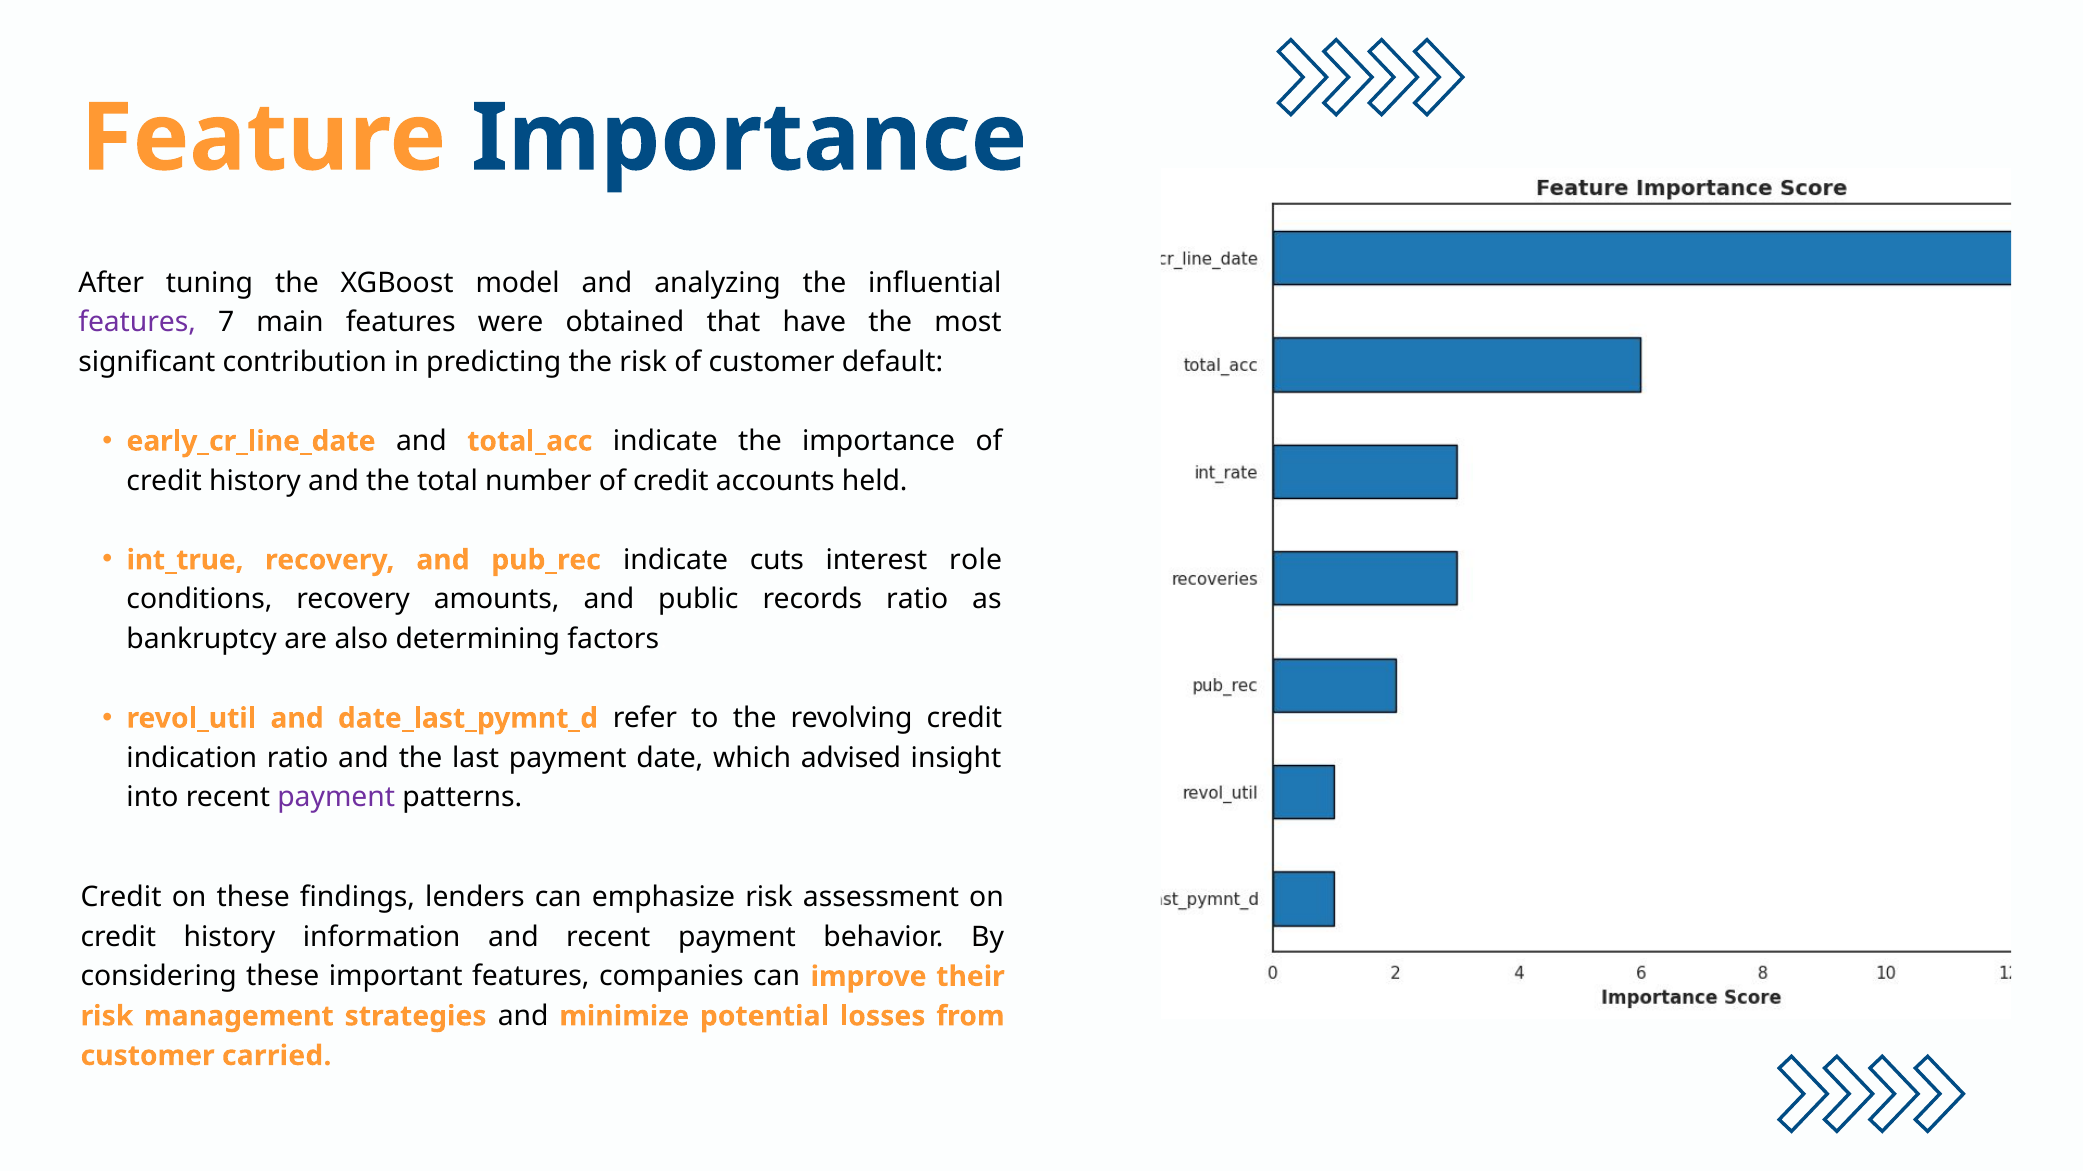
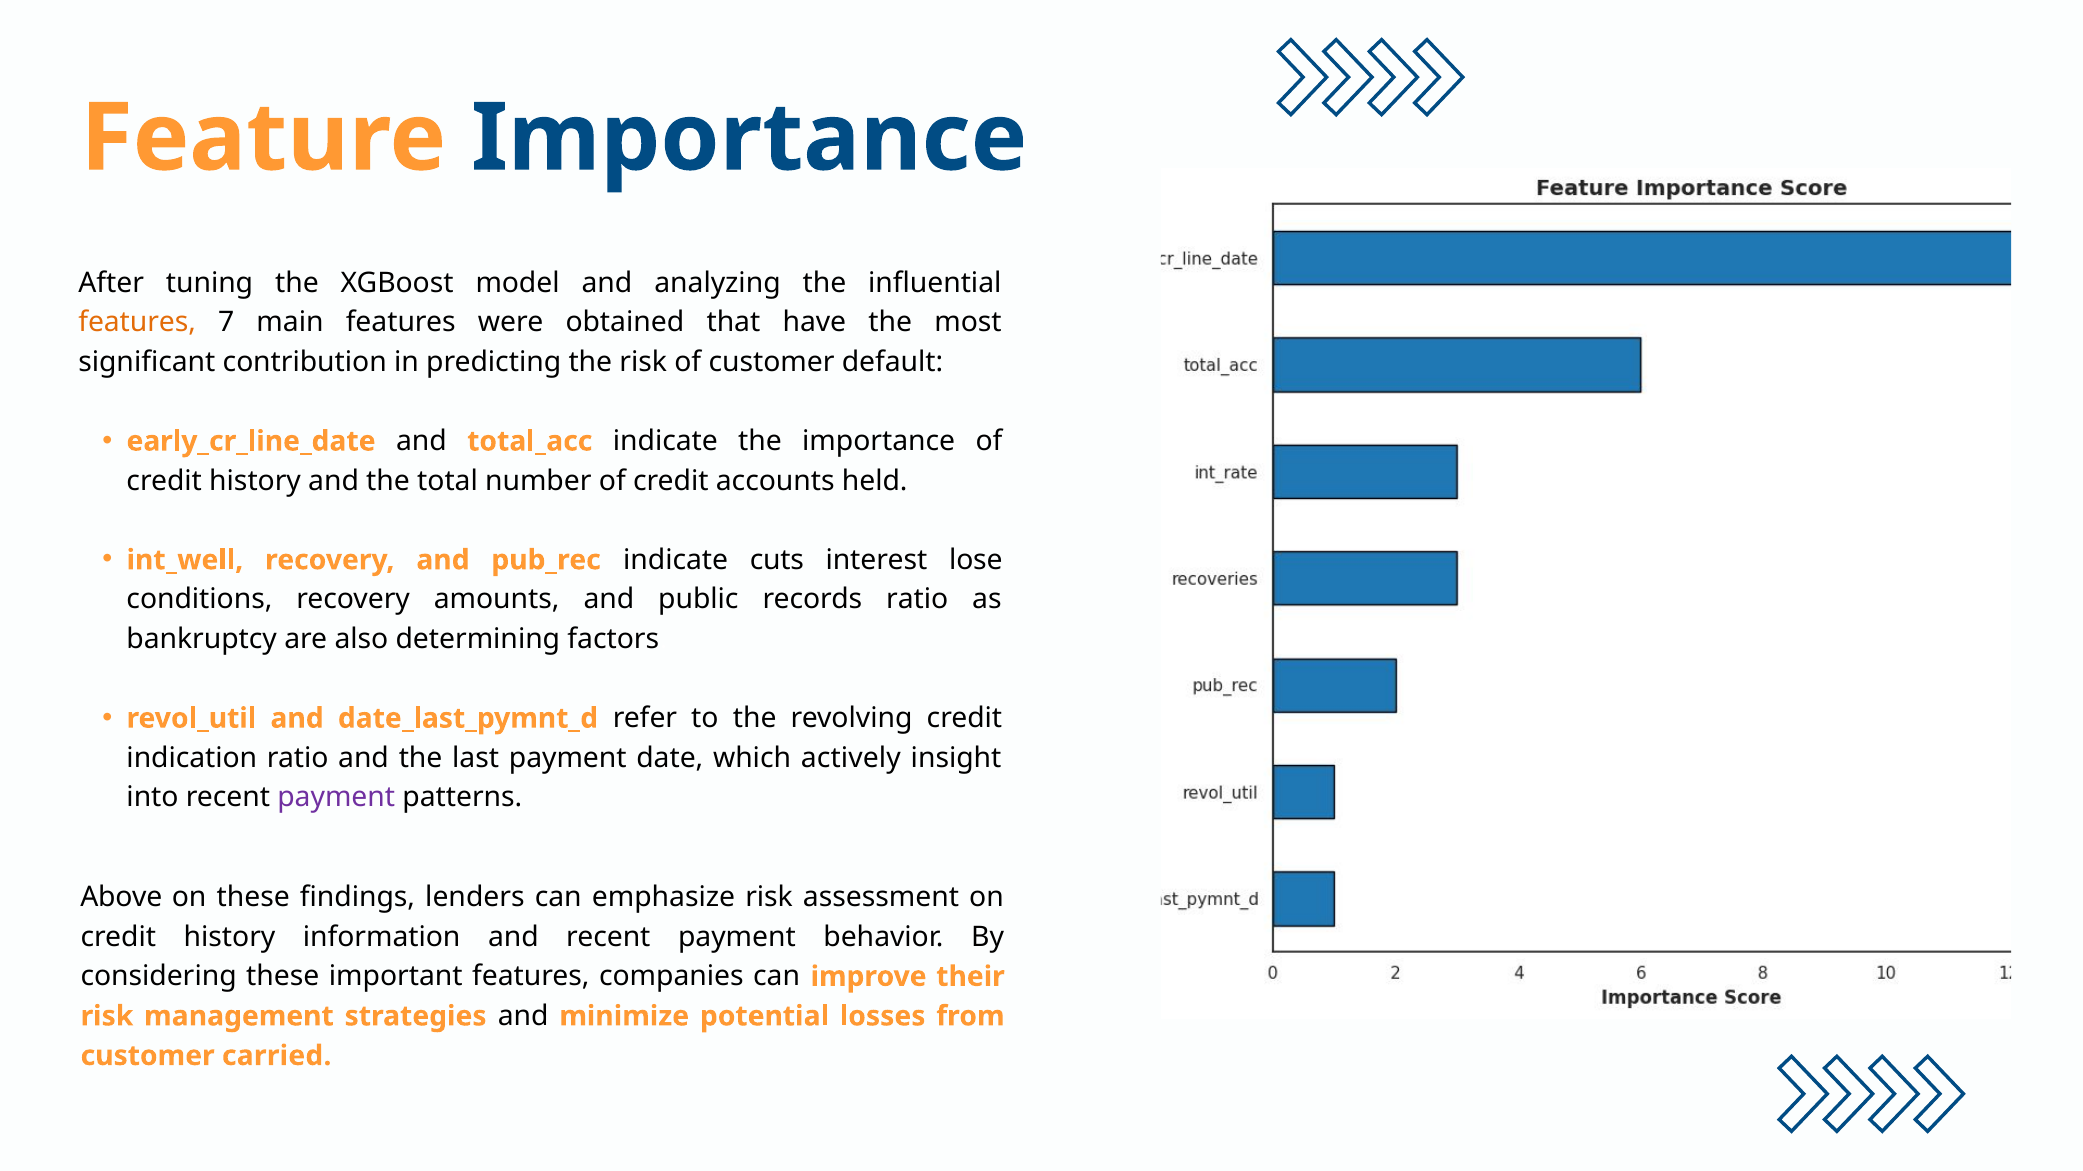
features at (137, 323) colour: purple -> orange
int_true: int_true -> int_well
role: role -> lose
advised: advised -> actively
Credit at (121, 898): Credit -> Above
